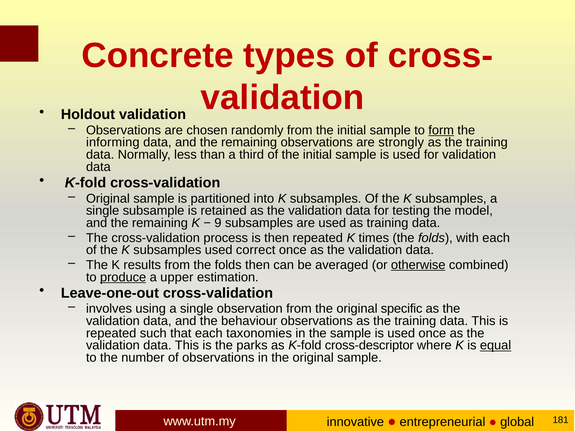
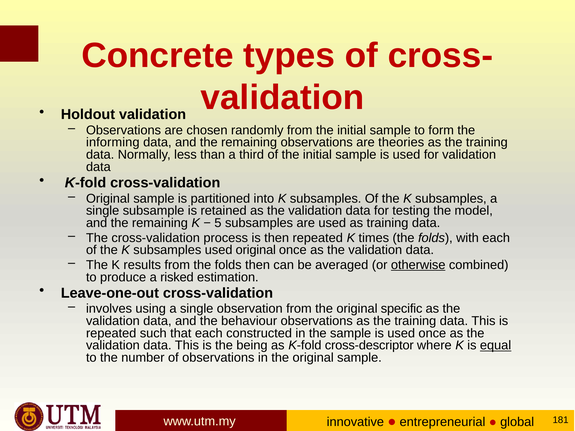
form underline: present -> none
strongly: strongly -> theories
9: 9 -> 5
used correct: correct -> original
produce underline: present -> none
upper: upper -> risked
taxonomies: taxonomies -> constructed
parks: parks -> being
